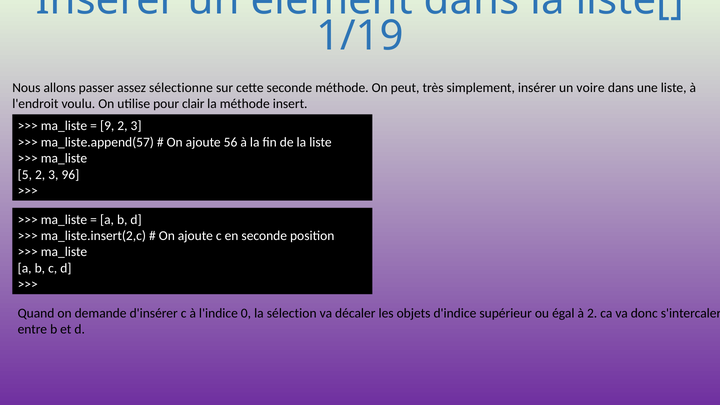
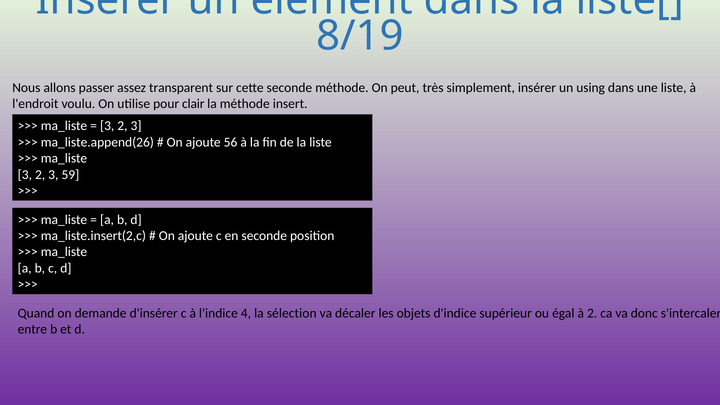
1/19: 1/19 -> 8/19
sélectionne: sélectionne -> transparent
voire: voire -> using
9 at (107, 126): 9 -> 3
ma_liste.append(57: ma_liste.append(57 -> ma_liste.append(26
5 at (25, 175): 5 -> 3
96: 96 -> 59
0: 0 -> 4
